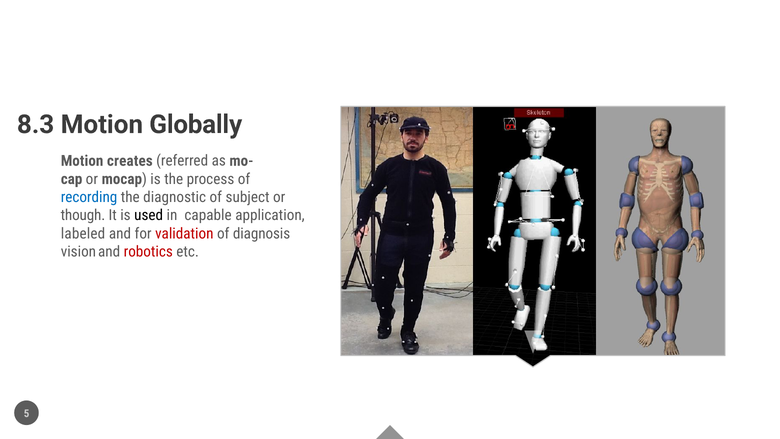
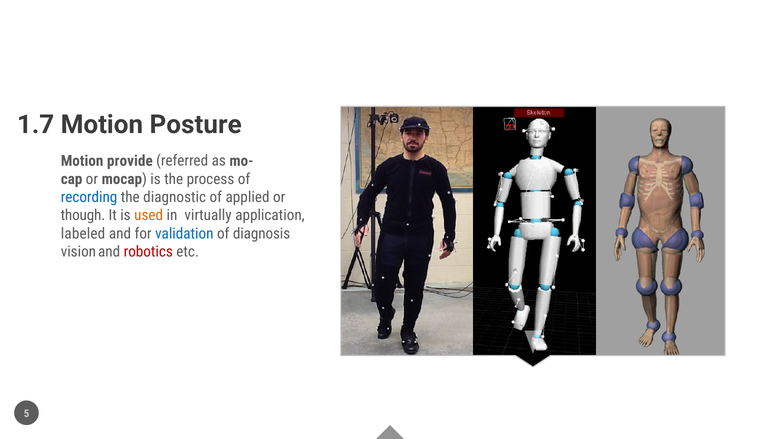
8.3: 8.3 -> 1.7
Globally: Globally -> Posture
creates: creates -> provide
subject: subject -> applied
used colour: black -> orange
capable: capable -> virtually
validation colour: red -> blue
